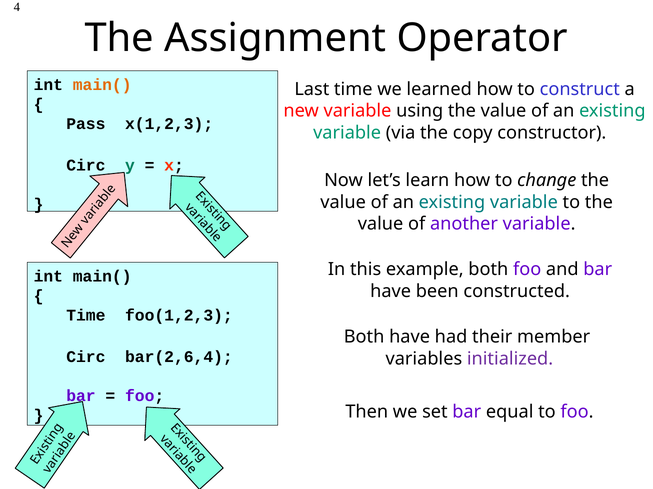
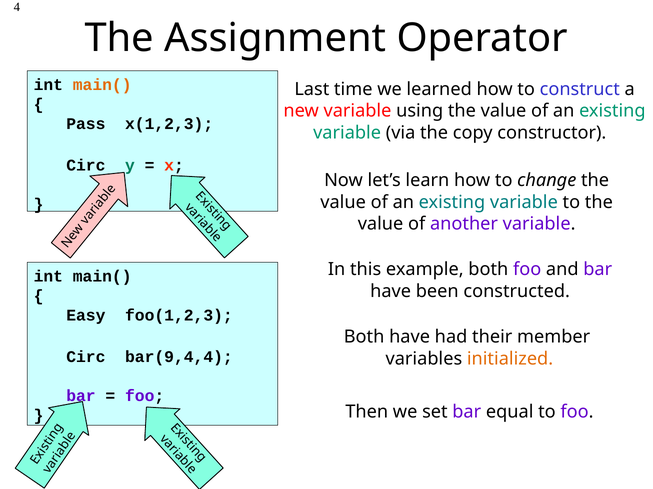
Time at (86, 316): Time -> Easy
bar(2,6,4: bar(2,6,4 -> bar(9,4,4
initialized colour: purple -> orange
